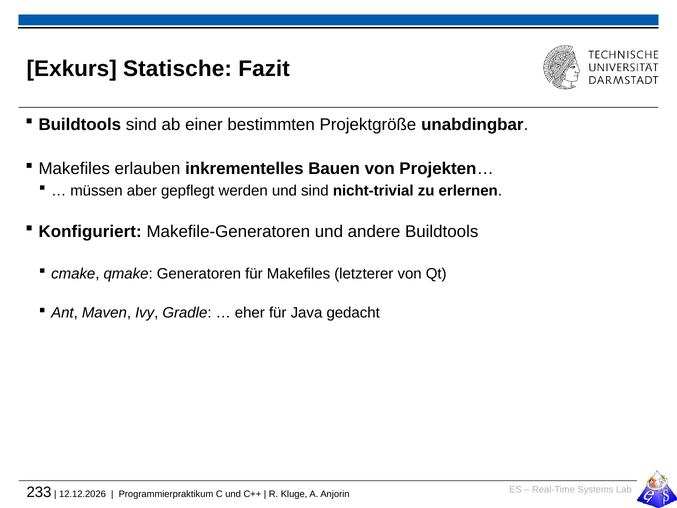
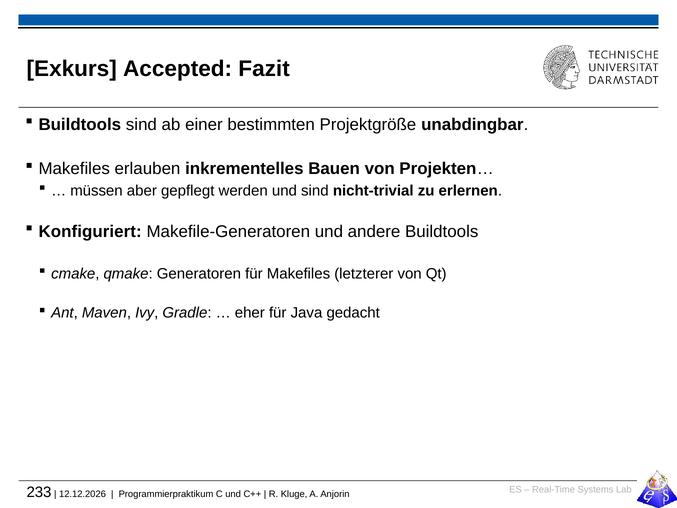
Statische: Statische -> Accepted
